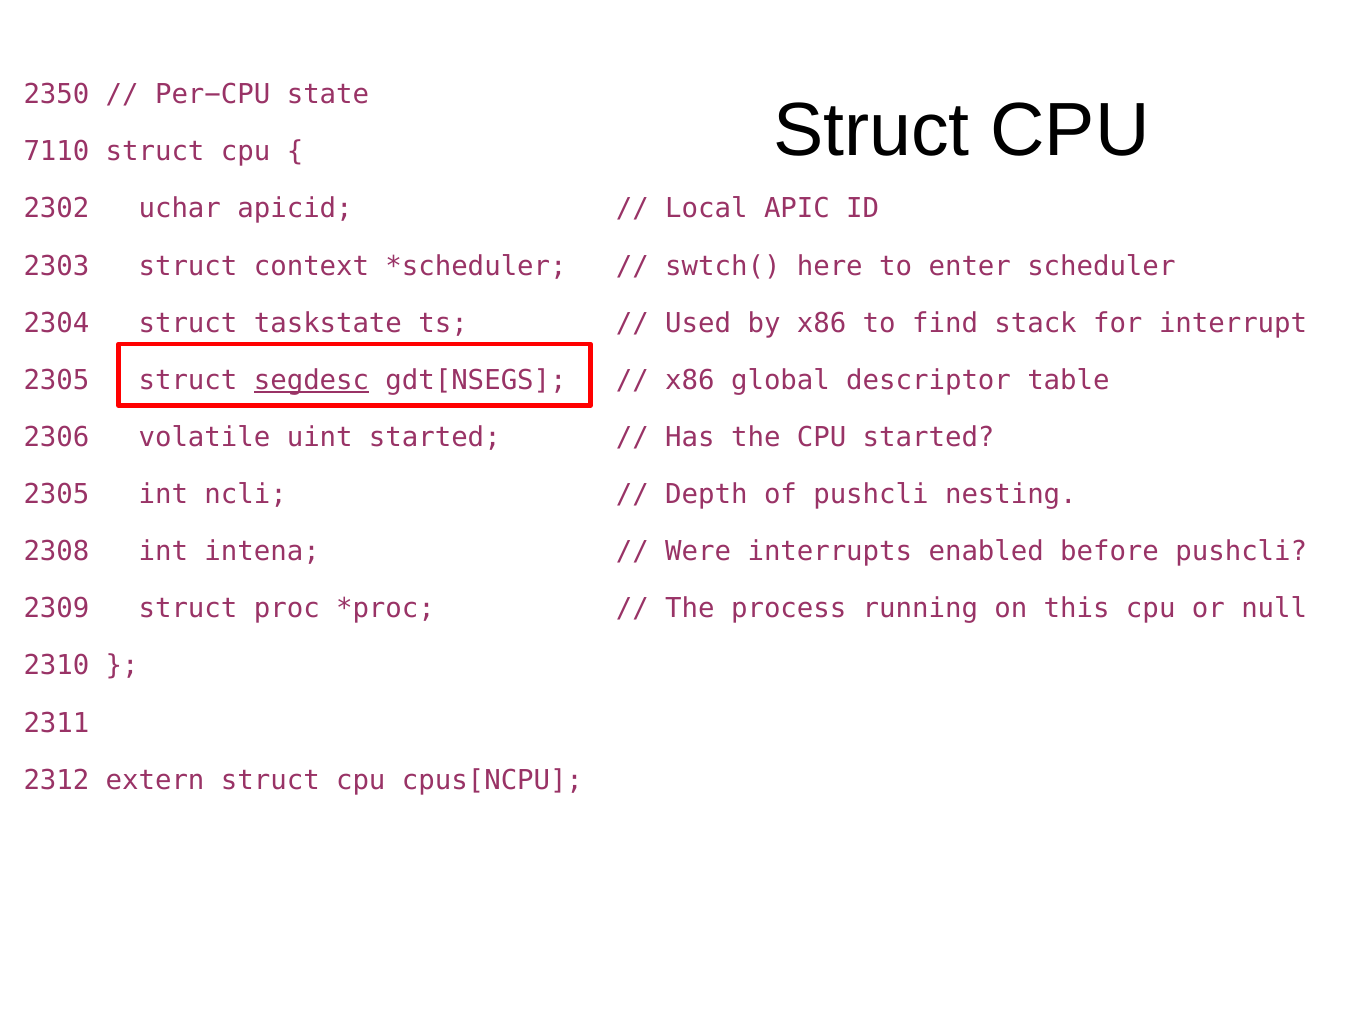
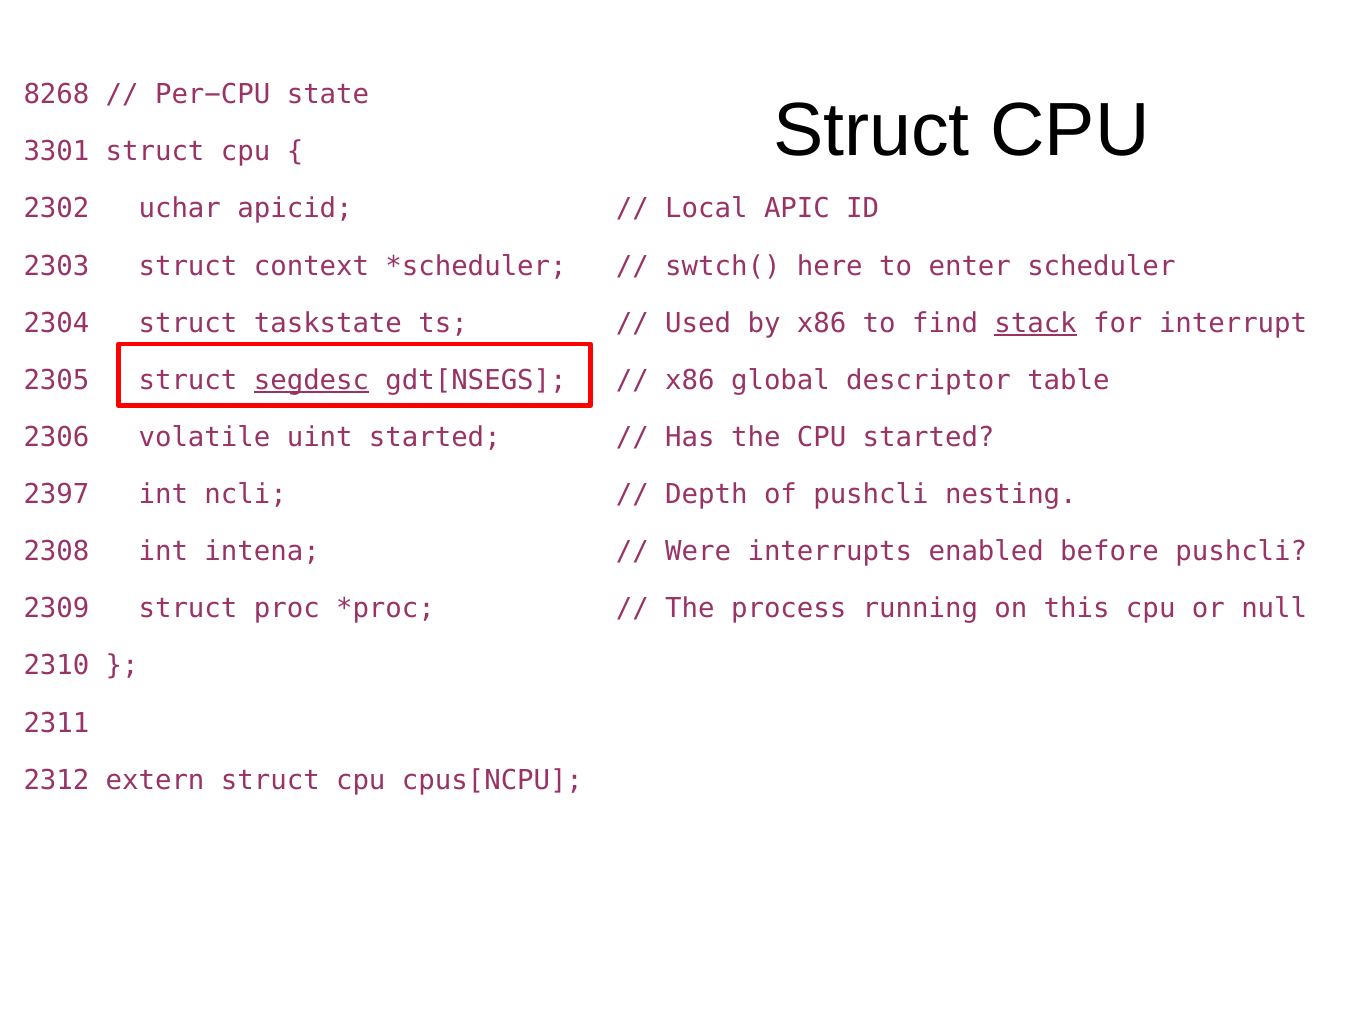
2350: 2350 -> 8268
7110: 7110 -> 3301
stack underline: none -> present
2305 at (56, 495): 2305 -> 2397
